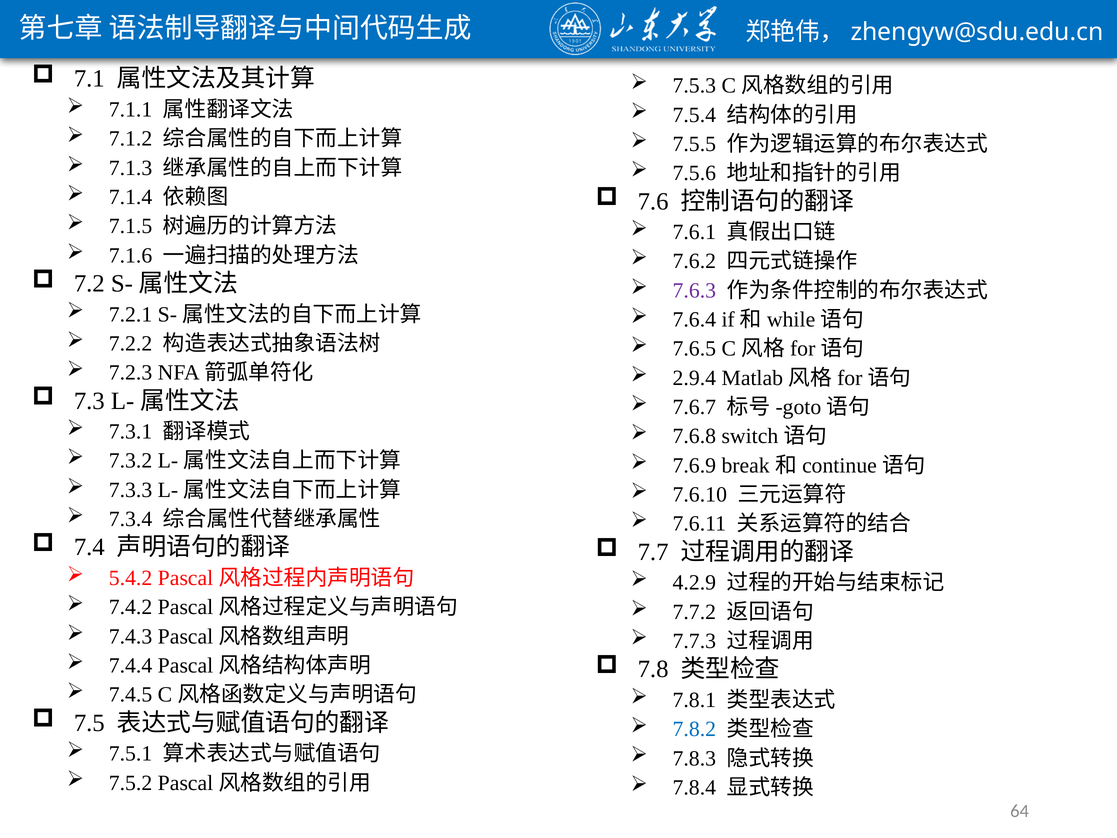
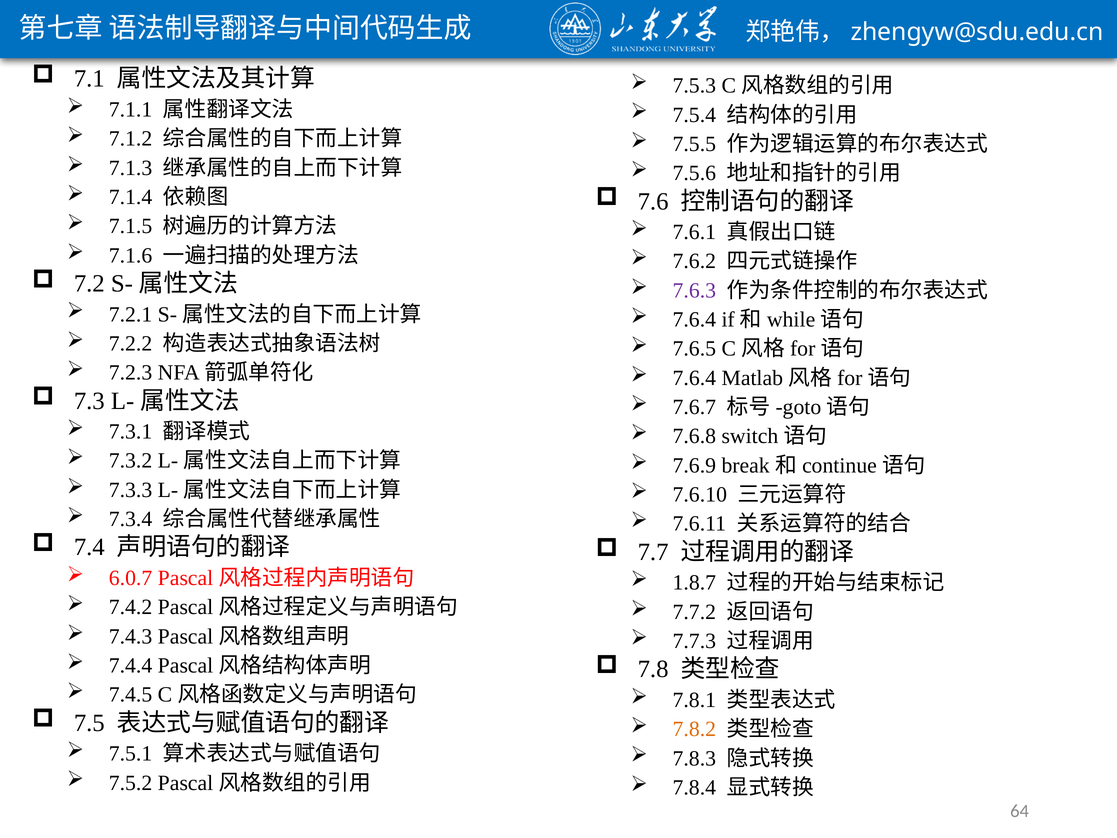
2.9.4 at (694, 378): 2.9.4 -> 7.6.4
5.4.2: 5.4.2 -> 6.0.7
4.2.9: 4.2.9 -> 1.8.7
7.8.2 colour: blue -> orange
